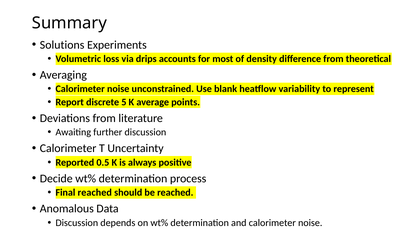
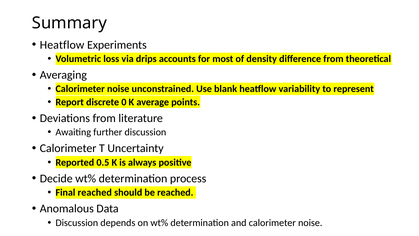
Solutions at (62, 45): Solutions -> Heatflow
5: 5 -> 0
